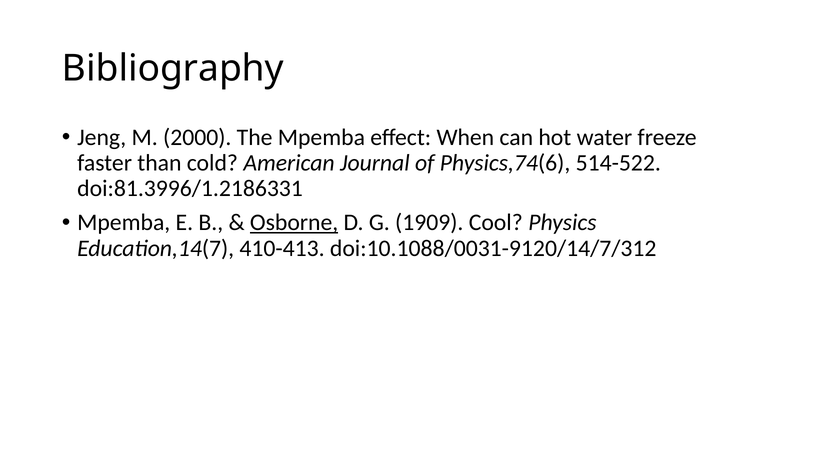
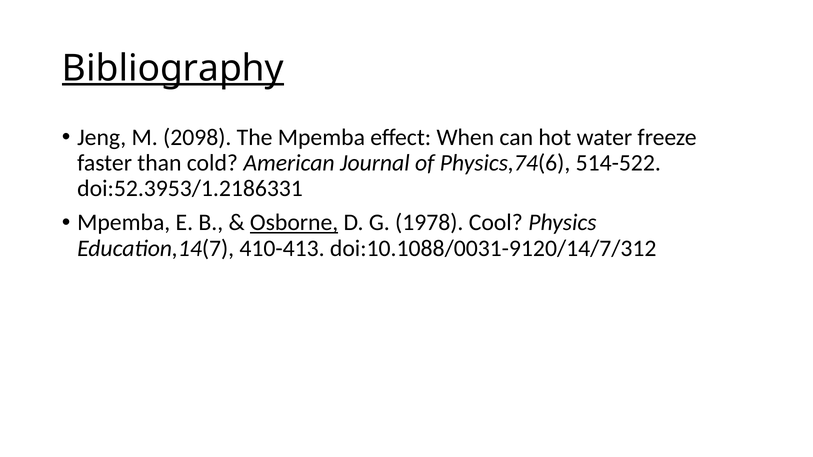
Bibliography underline: none -> present
2000: 2000 -> 2098
doi:81.3996/1.2186331: doi:81.3996/1.2186331 -> doi:52.3953/1.2186331
1909: 1909 -> 1978
